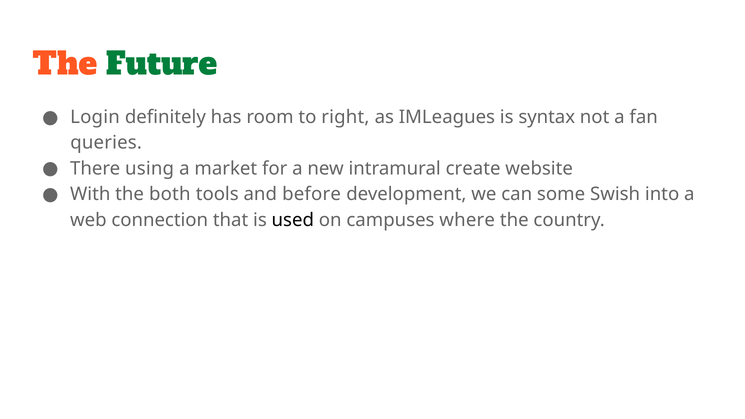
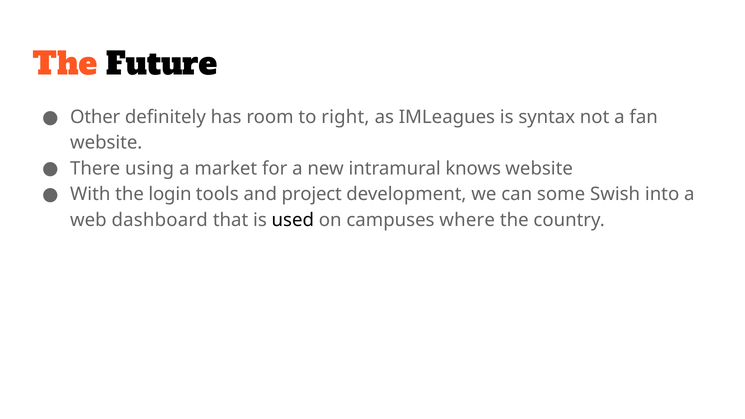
Future colour: green -> black
Login: Login -> Other
queries at (106, 143): queries -> website
create: create -> knows
both: both -> login
before: before -> project
connection: connection -> dashboard
